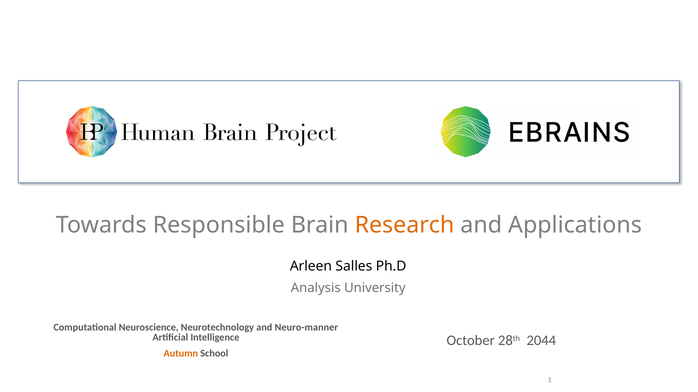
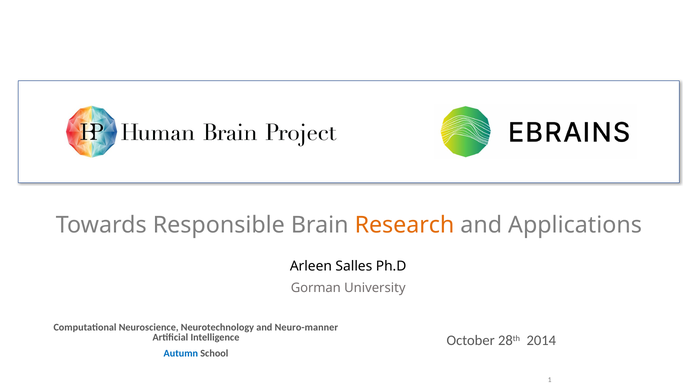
Analysis: Analysis -> Gorman
2044: 2044 -> 2014
Autumn colour: orange -> blue
